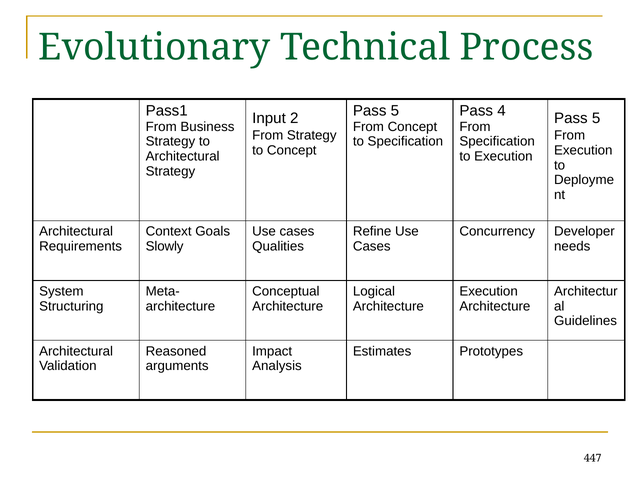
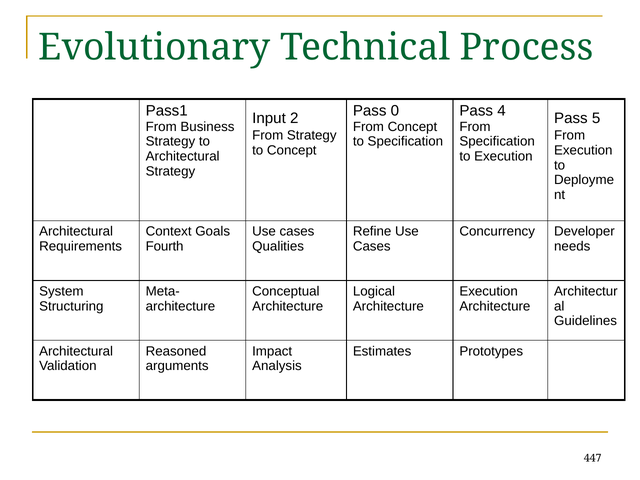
5 at (395, 111): 5 -> 0
Slowly: Slowly -> Fourth
